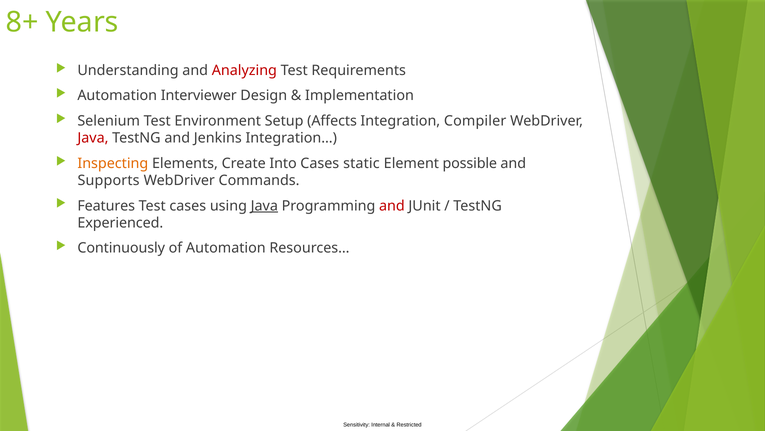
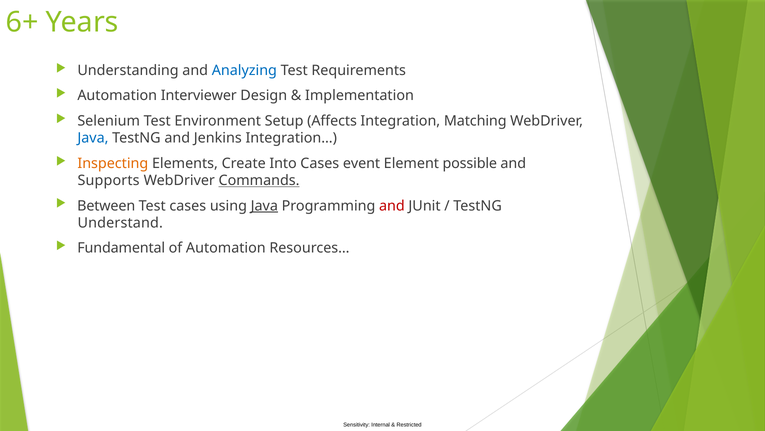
8+: 8+ -> 6+
Analyzing colour: red -> blue
Compiler: Compiler -> Matching
Java at (93, 138) colour: red -> blue
static: static -> event
Commands underline: none -> present
Features: Features -> Between
Experienced: Experienced -> Understand
Continuously: Continuously -> Fundamental
